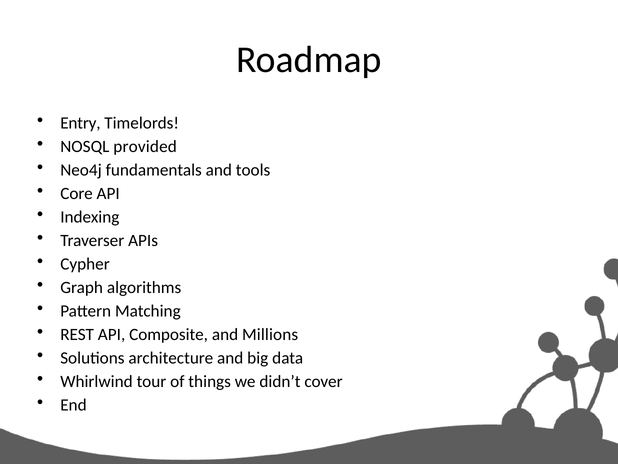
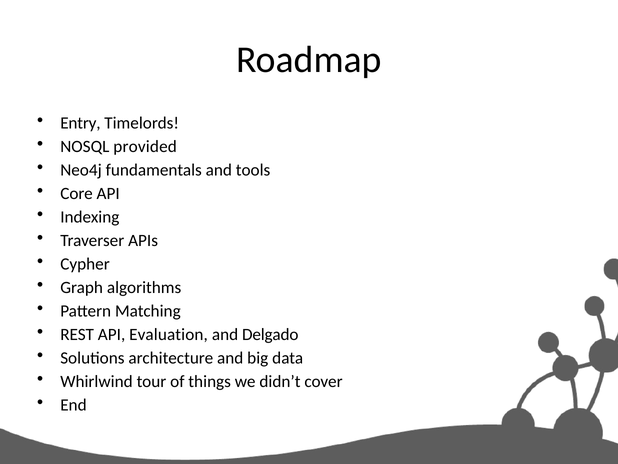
Composite: Composite -> Evaluation
Millions: Millions -> Delgado
